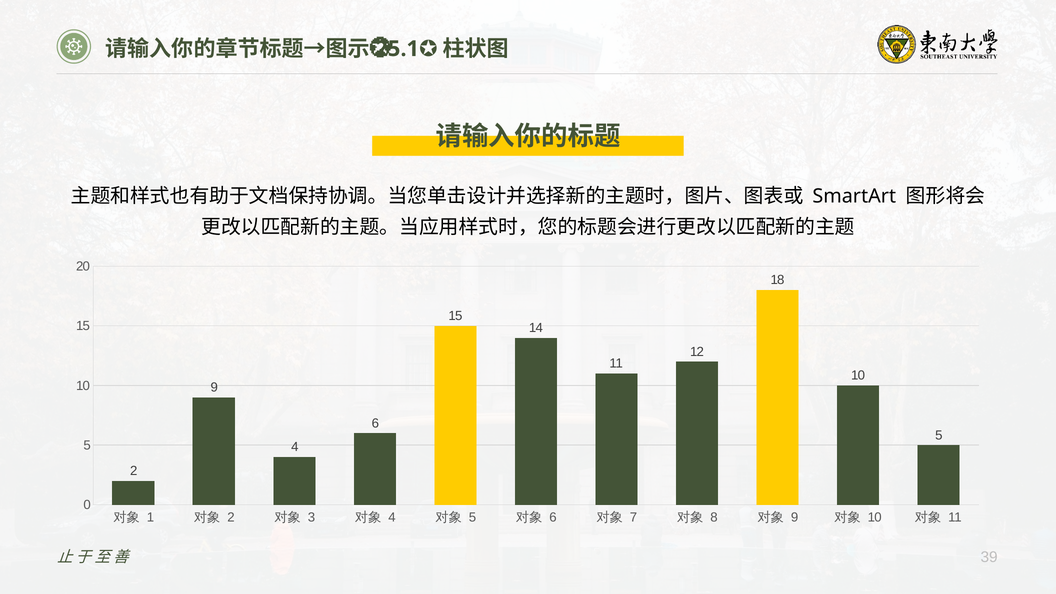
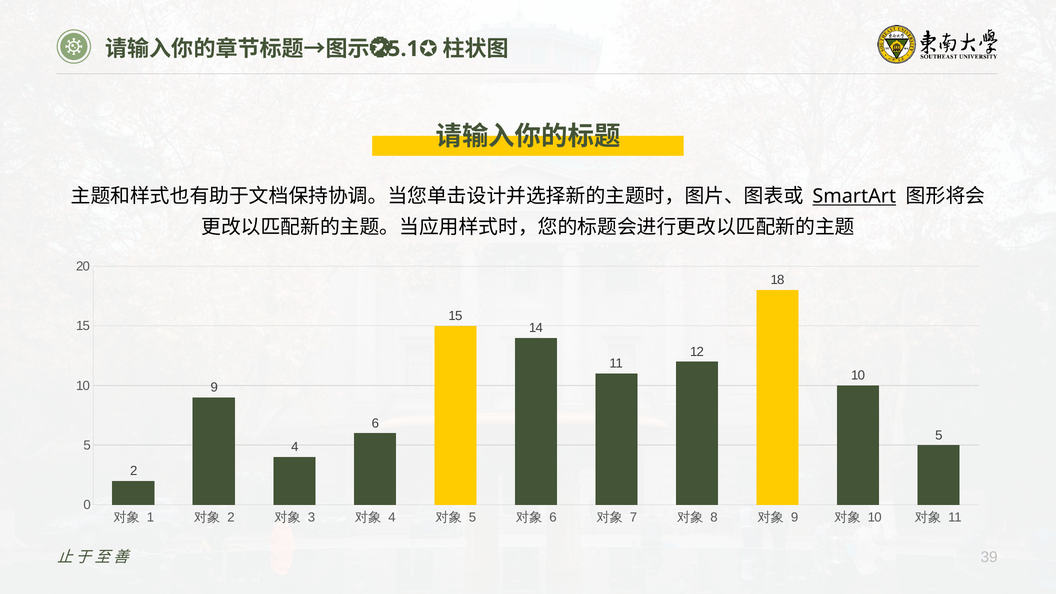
SmartArt underline: none -> present
